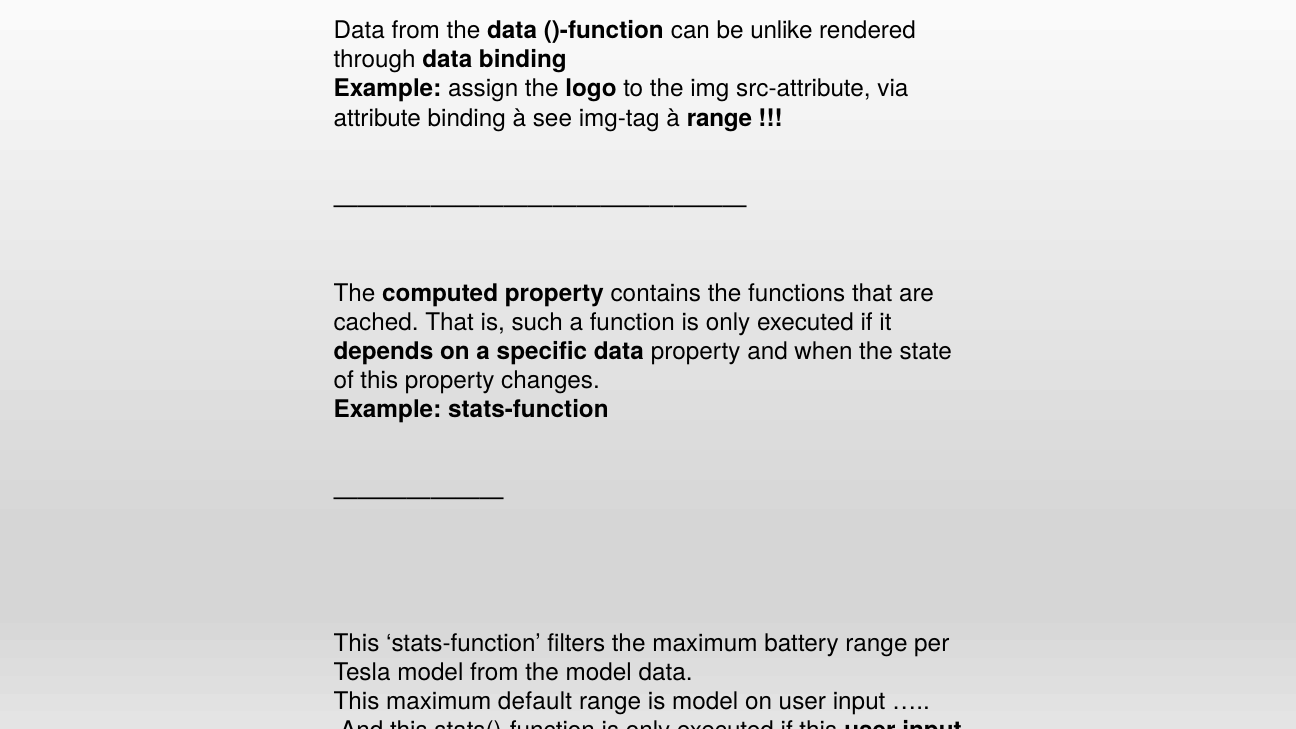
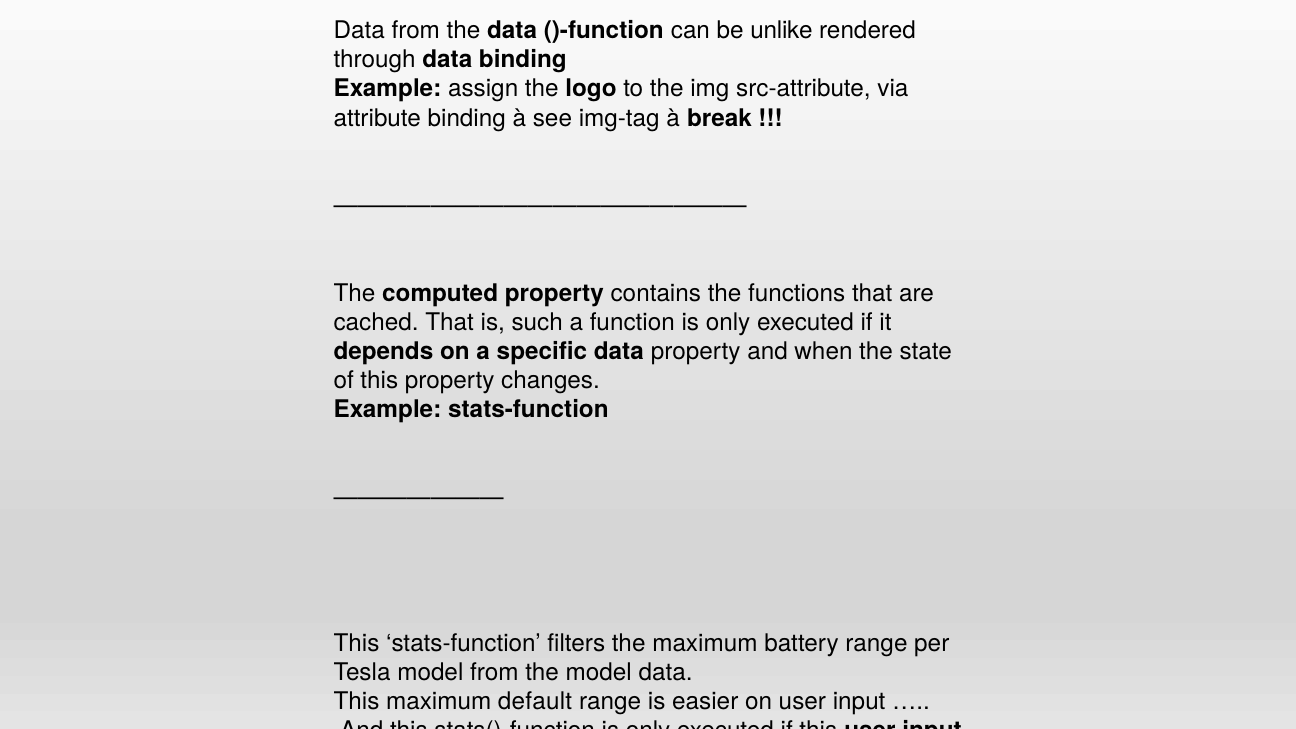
à range: range -> break
is model: model -> easier
